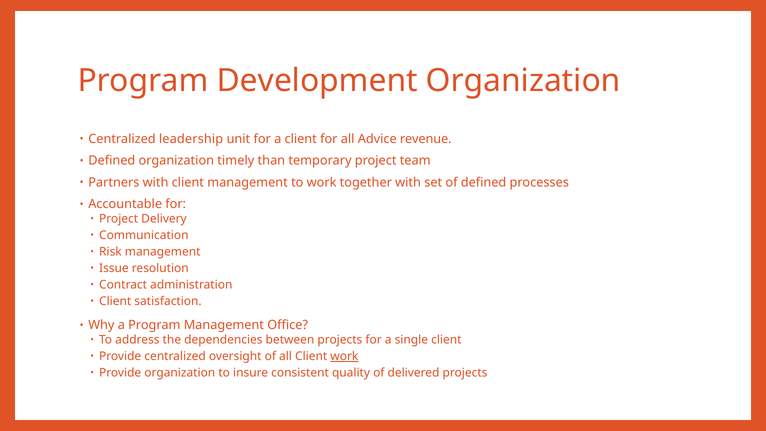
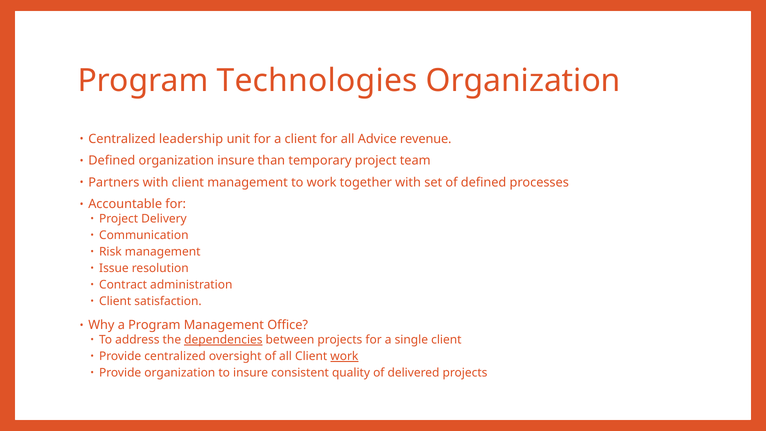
Development: Development -> Technologies
organization timely: timely -> insure
dependencies underline: none -> present
